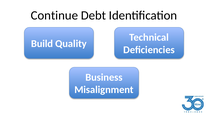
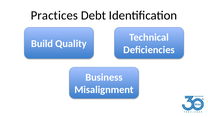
Continue: Continue -> Practices
